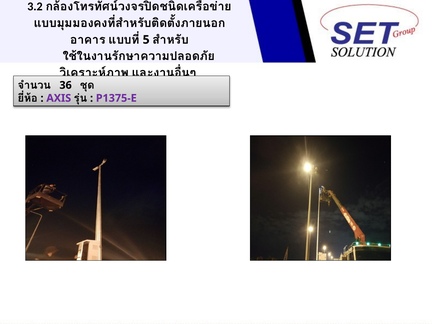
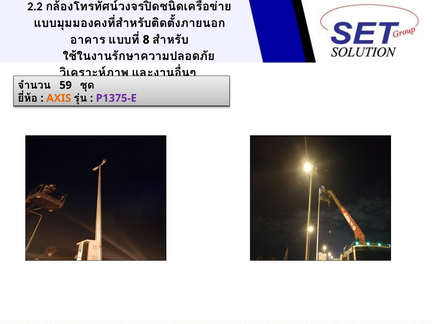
3.2: 3.2 -> 2.2
5: 5 -> 8
36: 36 -> 59
AXIS colour: purple -> orange
